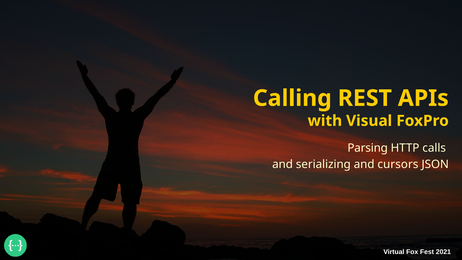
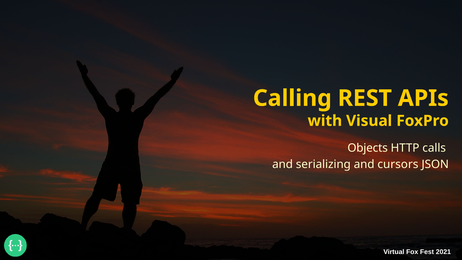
Parsing: Parsing -> Objects
